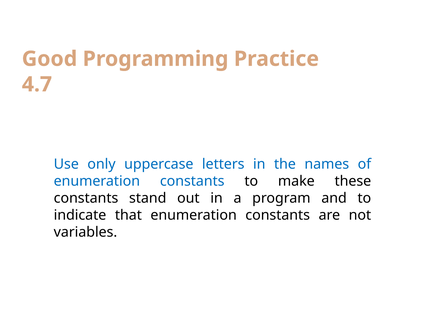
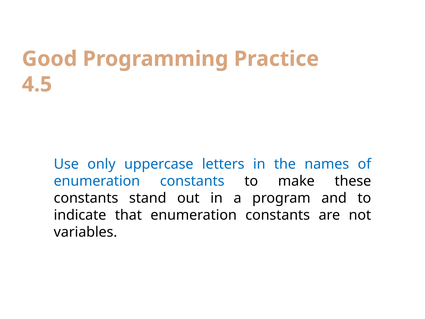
4.7: 4.7 -> 4.5
